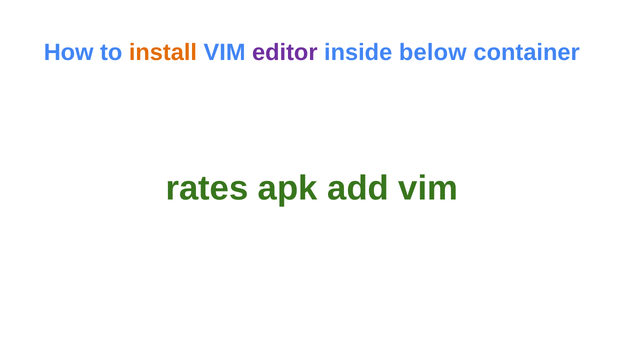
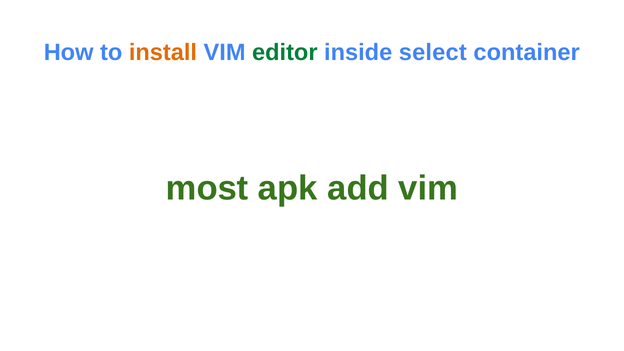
editor colour: purple -> green
below: below -> select
rates: rates -> most
